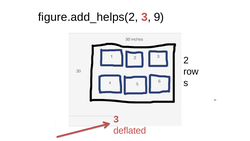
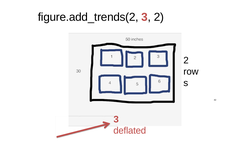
figure.add_helps(2: figure.add_helps(2 -> figure.add_trends(2
3 9: 9 -> 2
